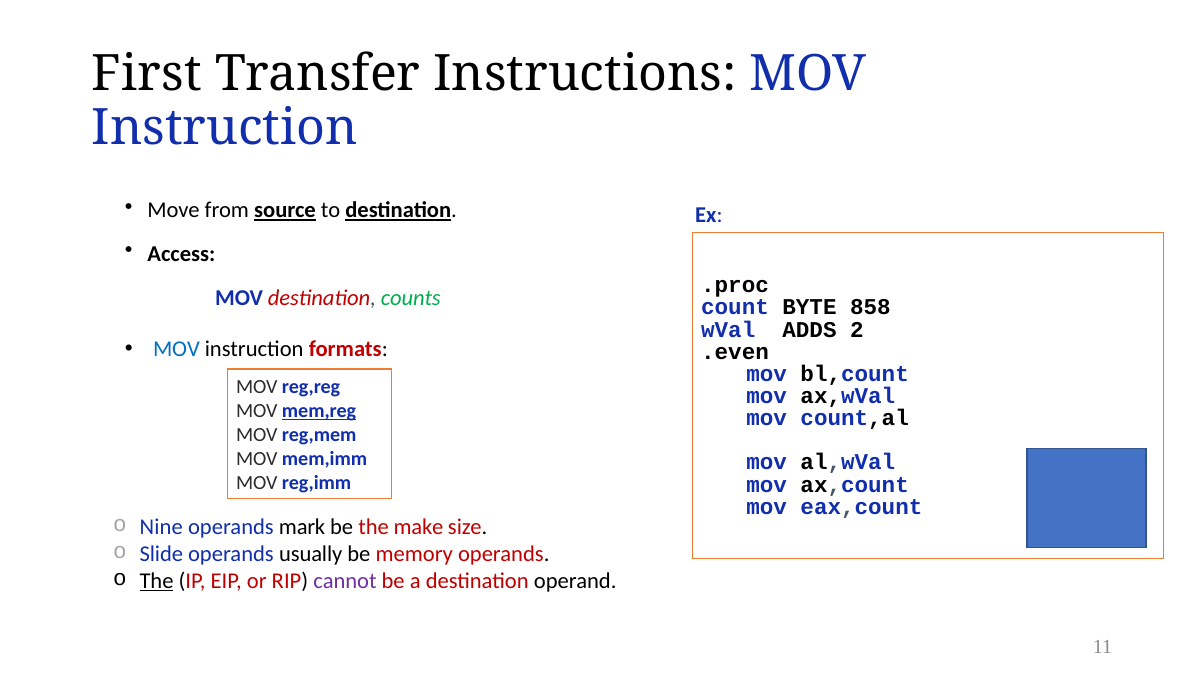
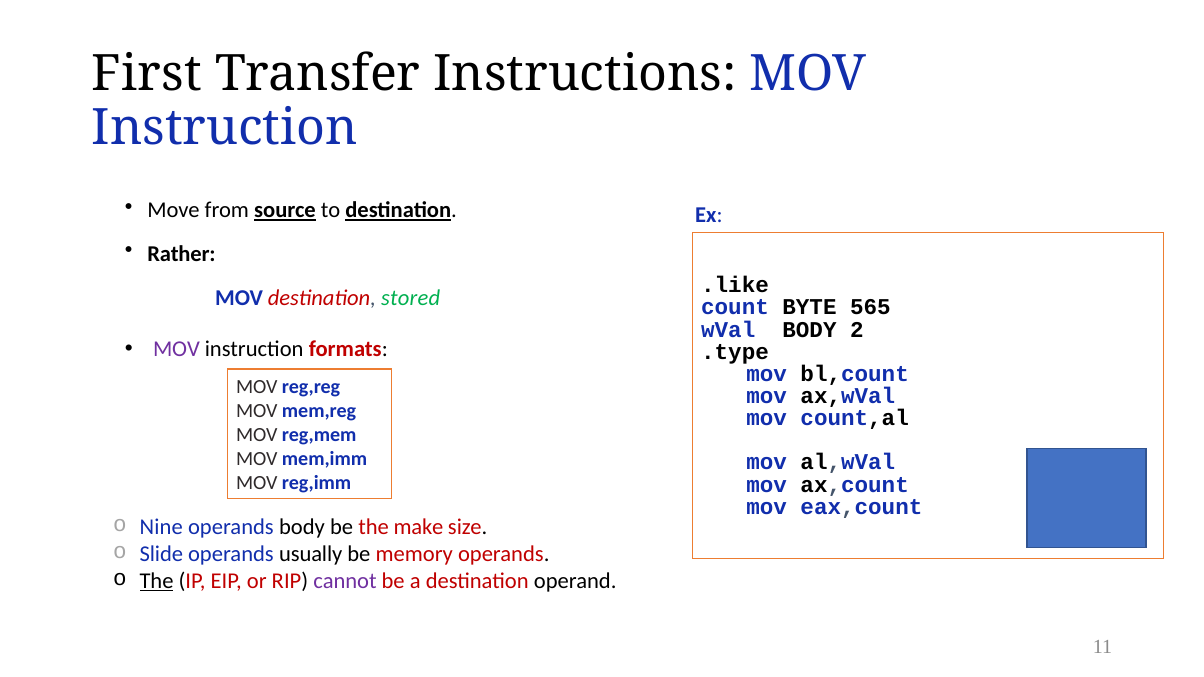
Access: Access -> Rather
.proc: .proc -> .like
counts: counts -> stored
858: 858 -> 565
wVal ADDS: ADDS -> BODY
MOV at (176, 349) colour: blue -> purple
.even: .even -> .type
mem,reg underline: present -> none
operands mark: mark -> body
